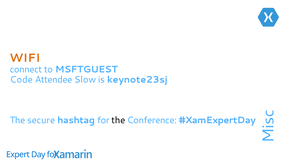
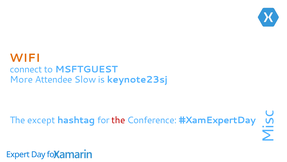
Code: Code -> More
secure: secure -> except
the at (118, 120) colour: black -> red
